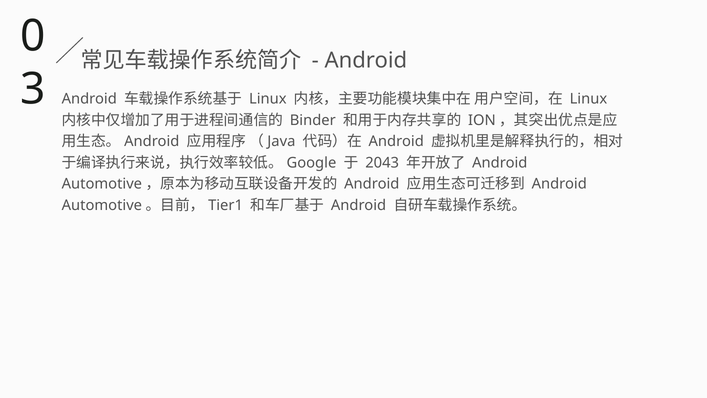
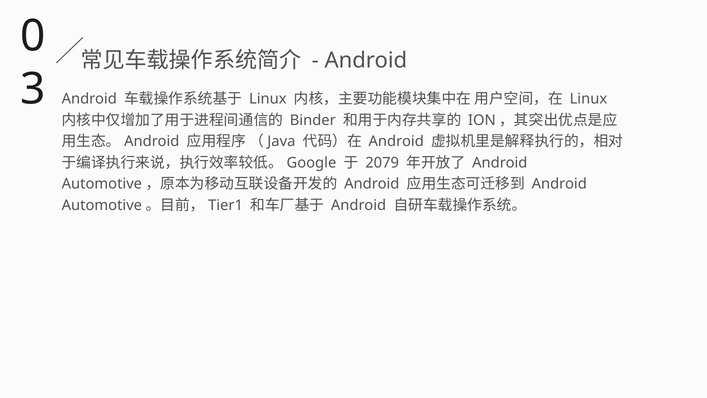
2043: 2043 -> 2079
